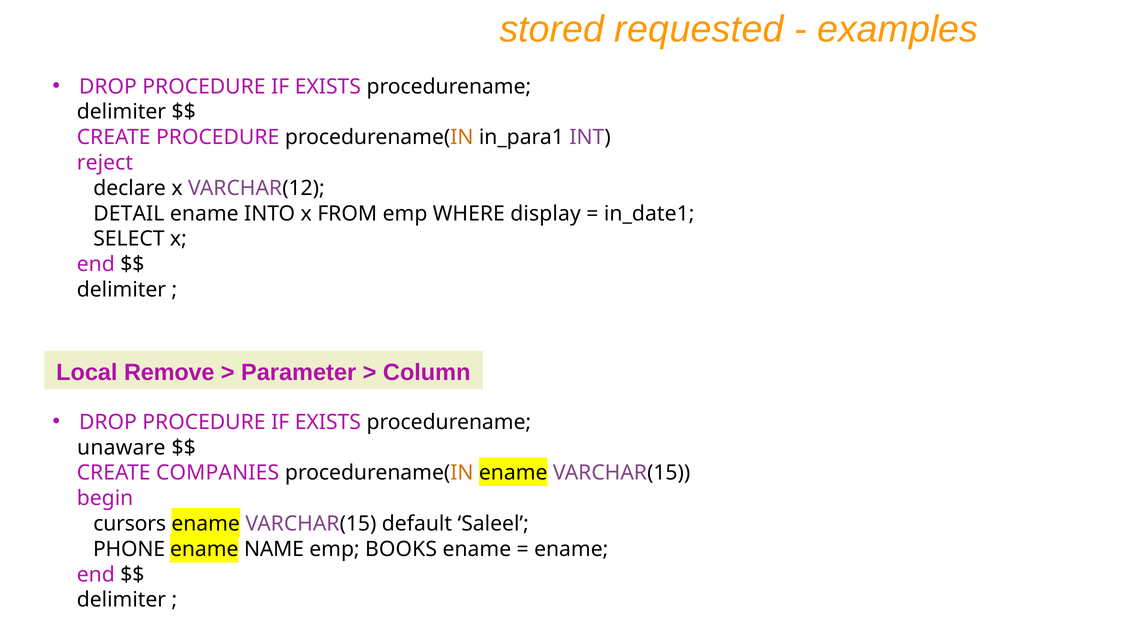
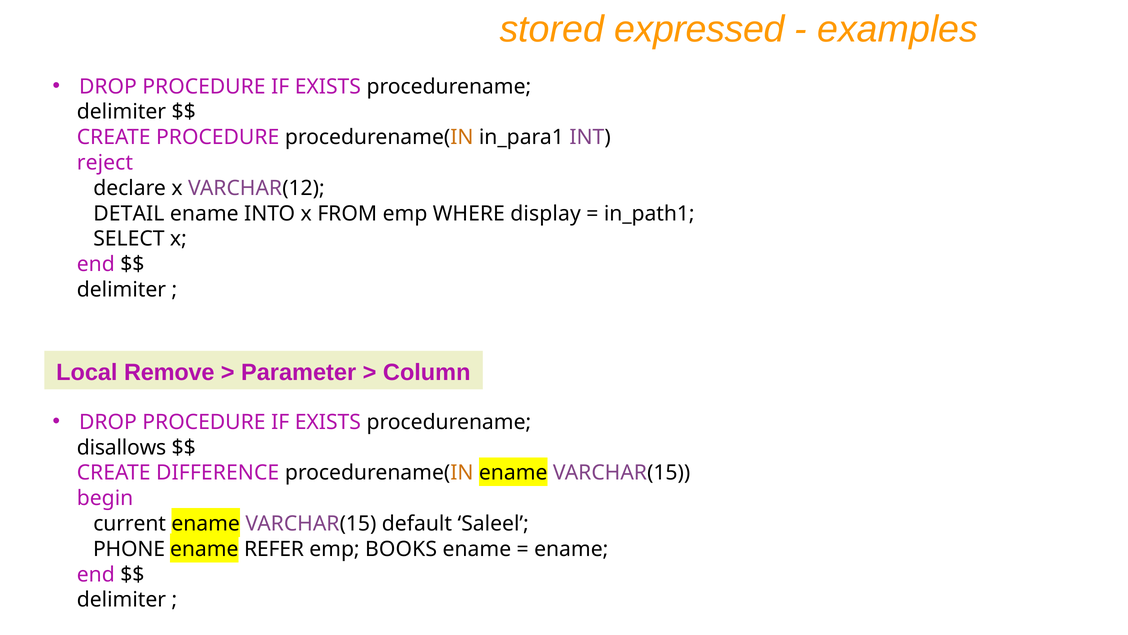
requested: requested -> expressed
in_date1: in_date1 -> in_path1
unaware: unaware -> disallows
COMPANIES: COMPANIES -> DIFFERENCE
cursors: cursors -> current
NAME: NAME -> REFER
